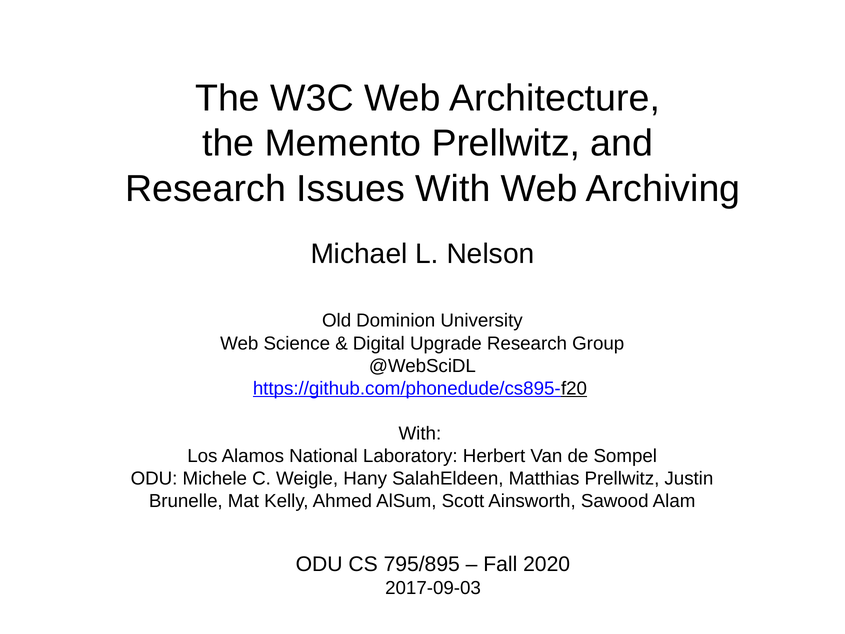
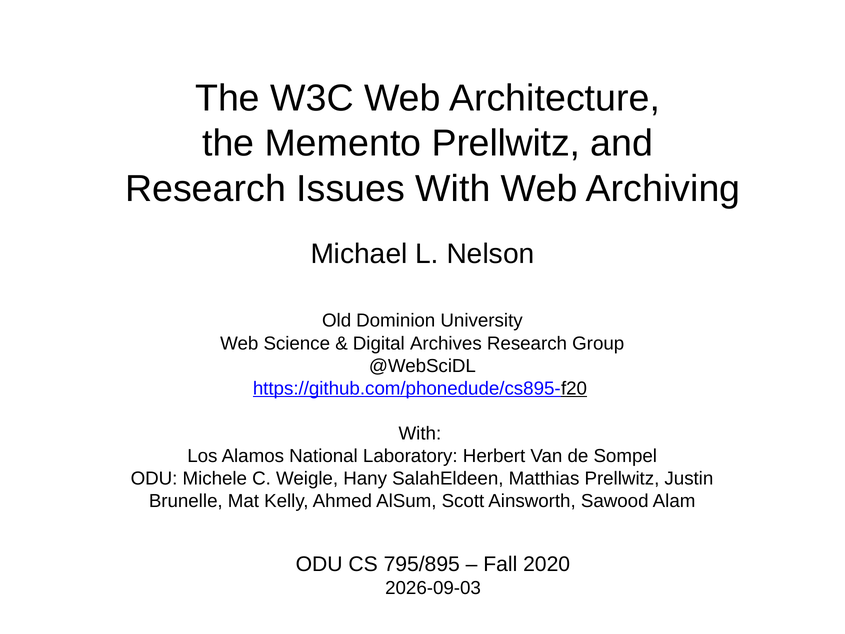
Upgrade: Upgrade -> Archives
2017-09-03: 2017-09-03 -> 2026-09-03
